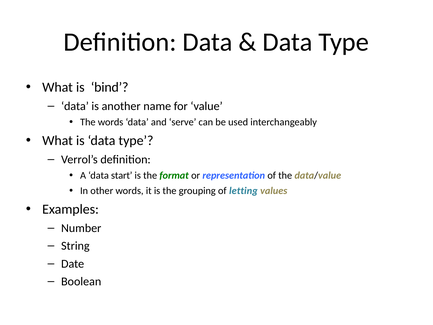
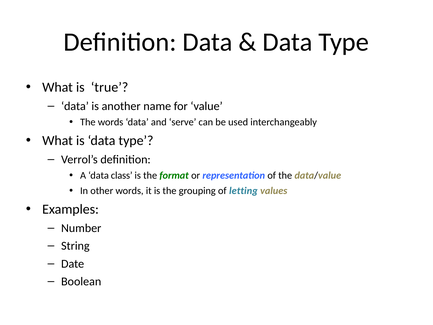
bind: bind -> true
start: start -> class
